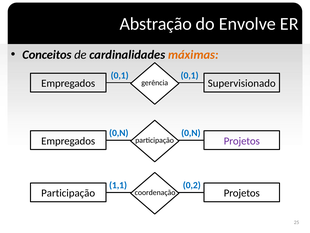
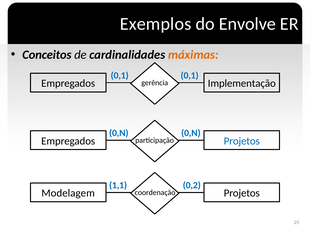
Abstração: Abstração -> Exemplos
Supervisionado: Supervisionado -> Implementação
Projetos at (242, 141) colour: purple -> blue
Participação at (68, 193): Participação -> Modelagem
